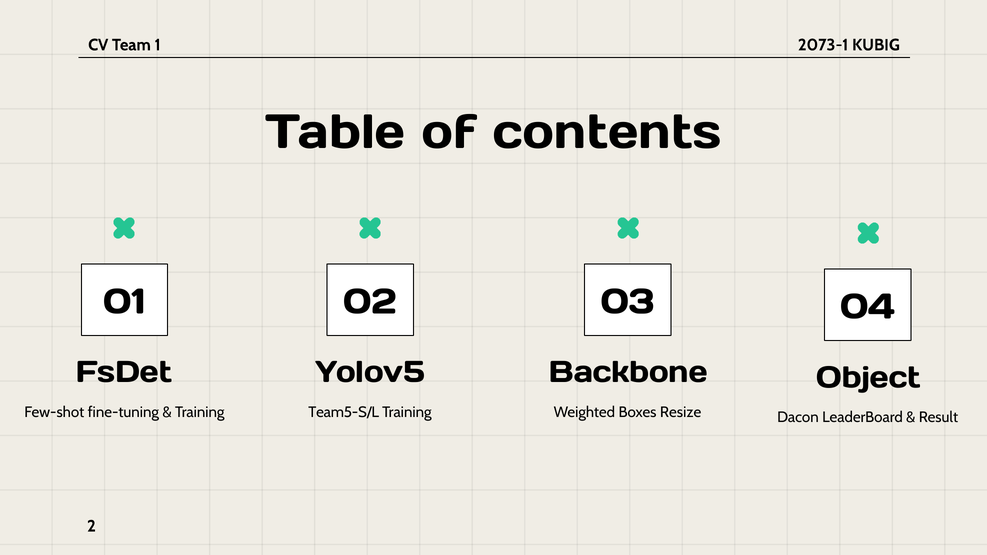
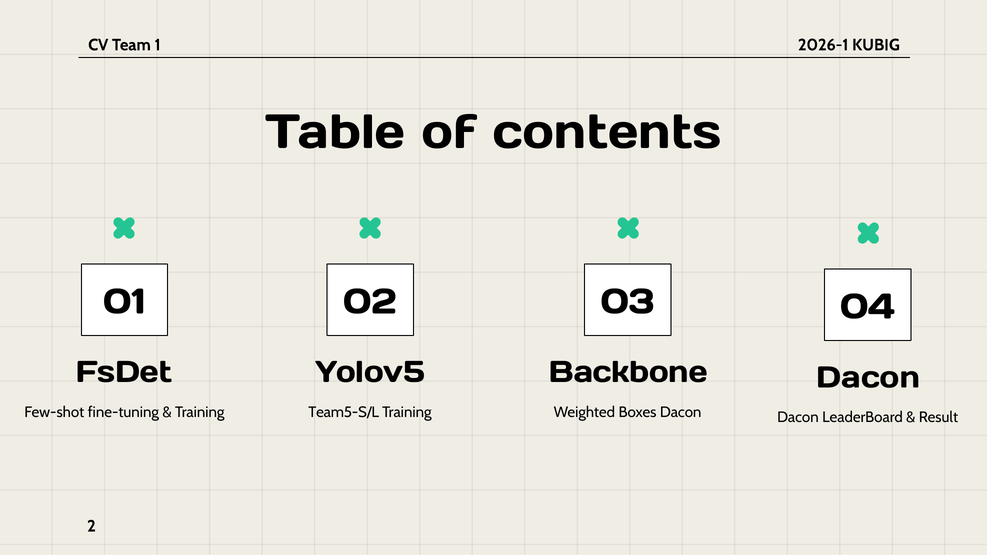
2073-1: 2073-1 -> 2026-1
Object at (868, 378): Object -> Dacon
Boxes Resize: Resize -> Dacon
